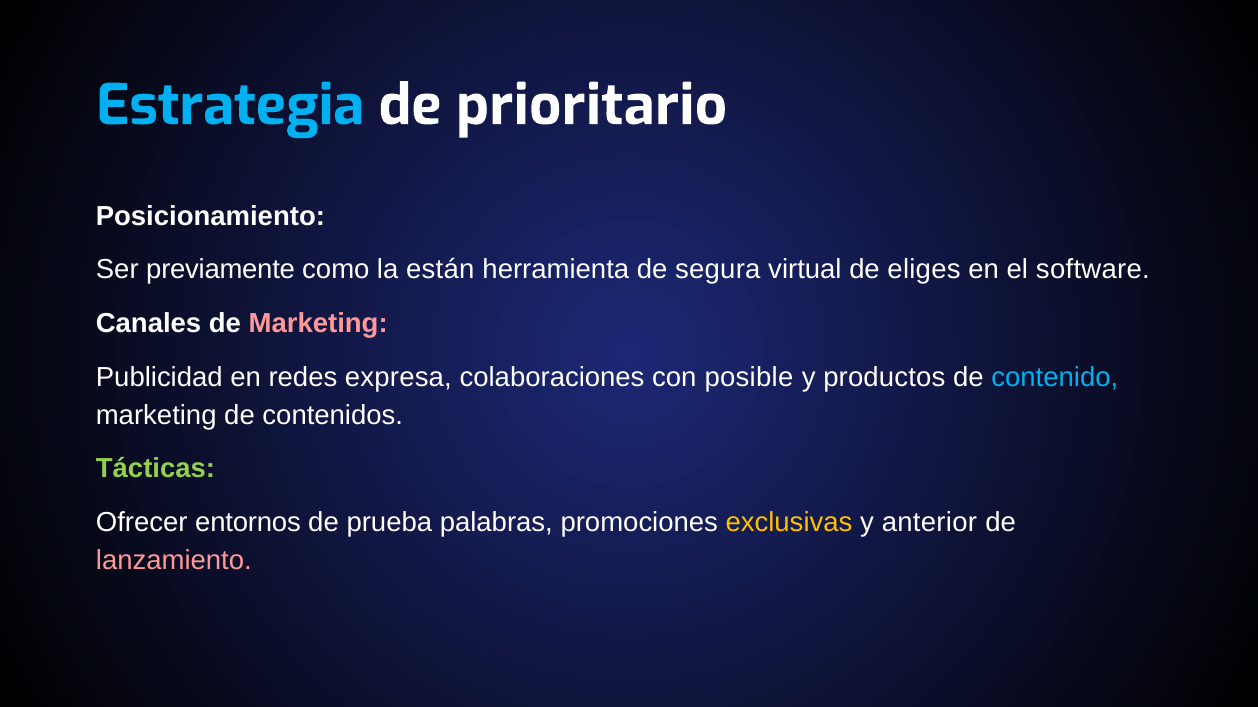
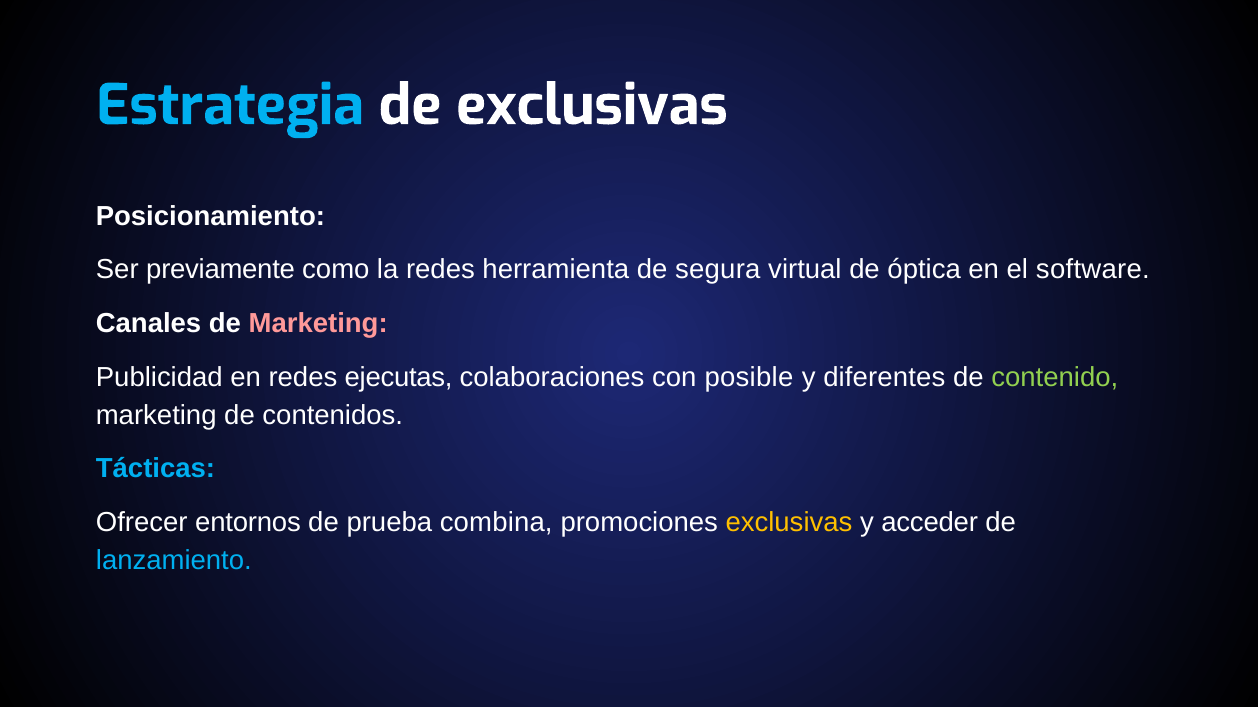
de prioritario: prioritario -> exclusivas
la están: están -> redes
eliges: eliges -> óptica
expresa: expresa -> ejecutas
productos: productos -> diferentes
contenido colour: light blue -> light green
Tácticas colour: light green -> light blue
palabras: palabras -> combina
anterior: anterior -> acceder
lanzamiento colour: pink -> light blue
